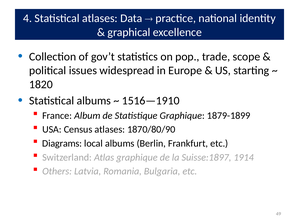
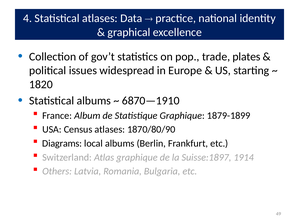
scope: scope -> plates
1516—1910: 1516—1910 -> 6870—1910
